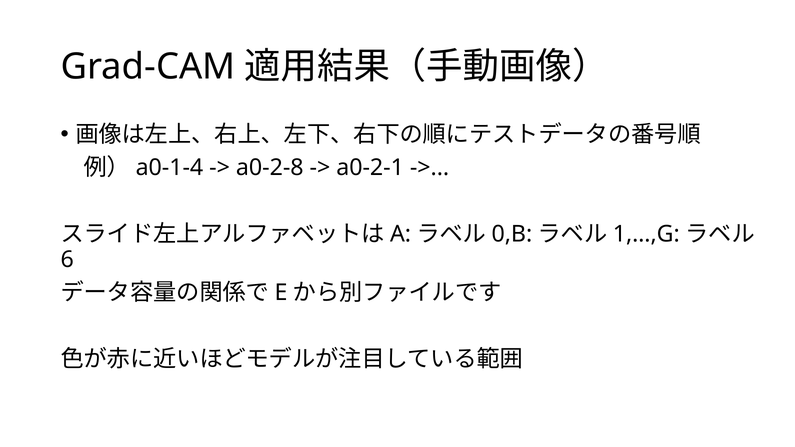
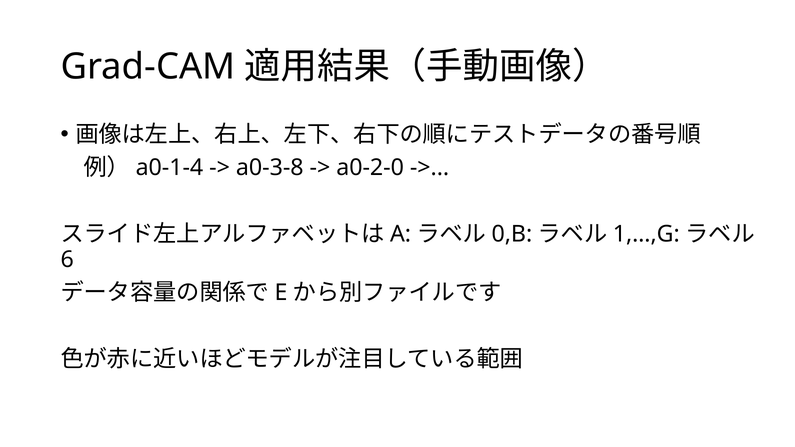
a0-2-8: a0-2-8 -> a0-3-8
a0-2-1: a0-2-1 -> a0-2-0
